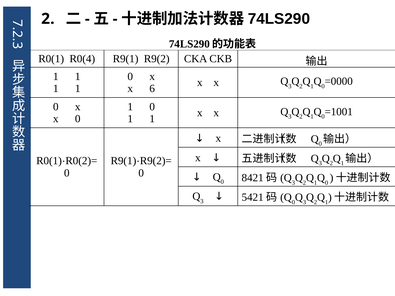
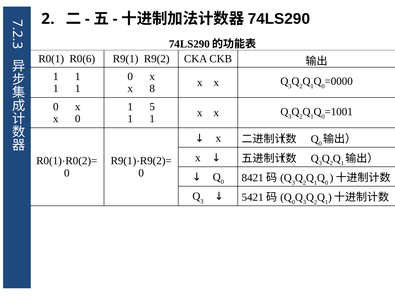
R0(4: R0(4 -> R0(6
6: 6 -> 8
0 at (152, 107): 0 -> 5
